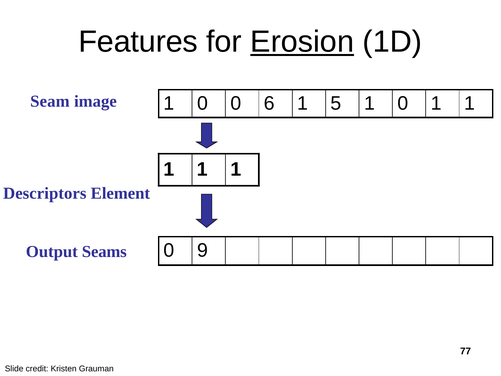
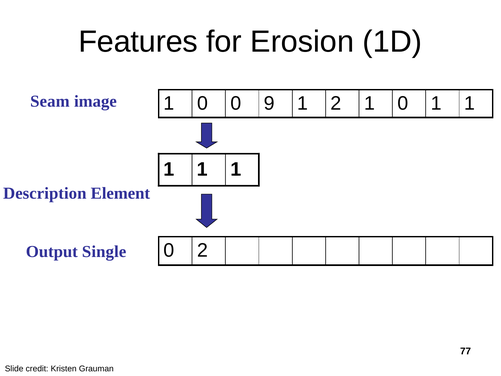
Erosion underline: present -> none
6: 6 -> 9
1 5: 5 -> 2
Descriptors: Descriptors -> Description
0 9: 9 -> 2
Seams: Seams -> Single
